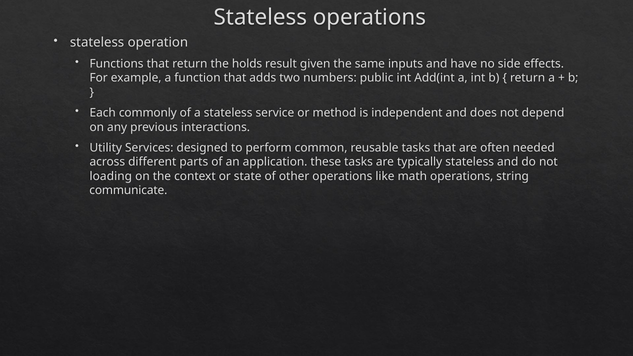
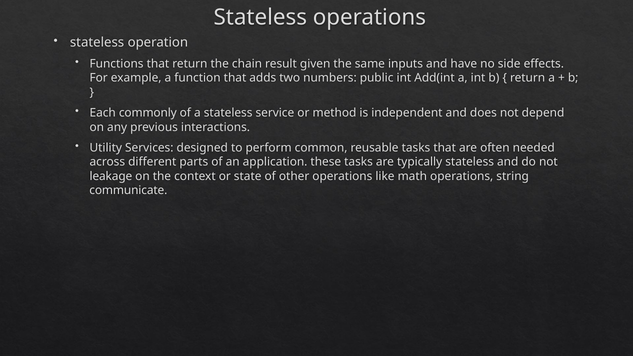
holds: holds -> chain
loading: loading -> leakage
